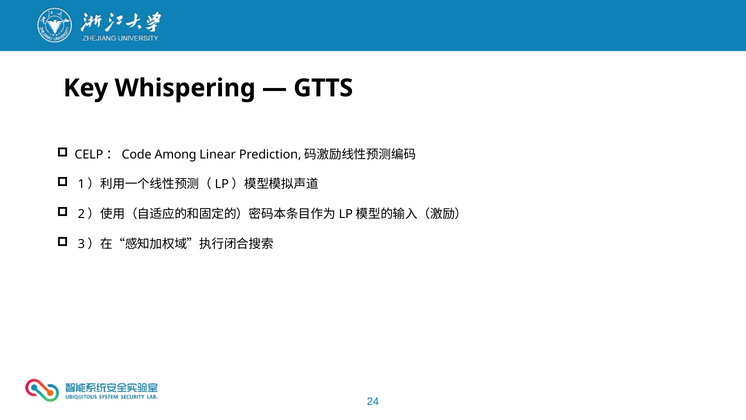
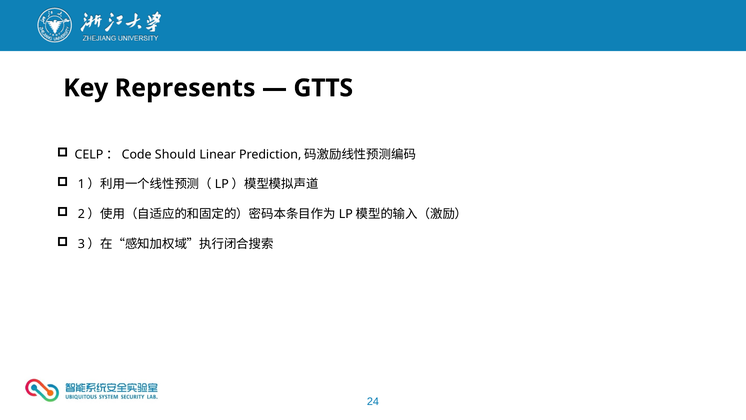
Whispering: Whispering -> Represents
Among: Among -> Should
